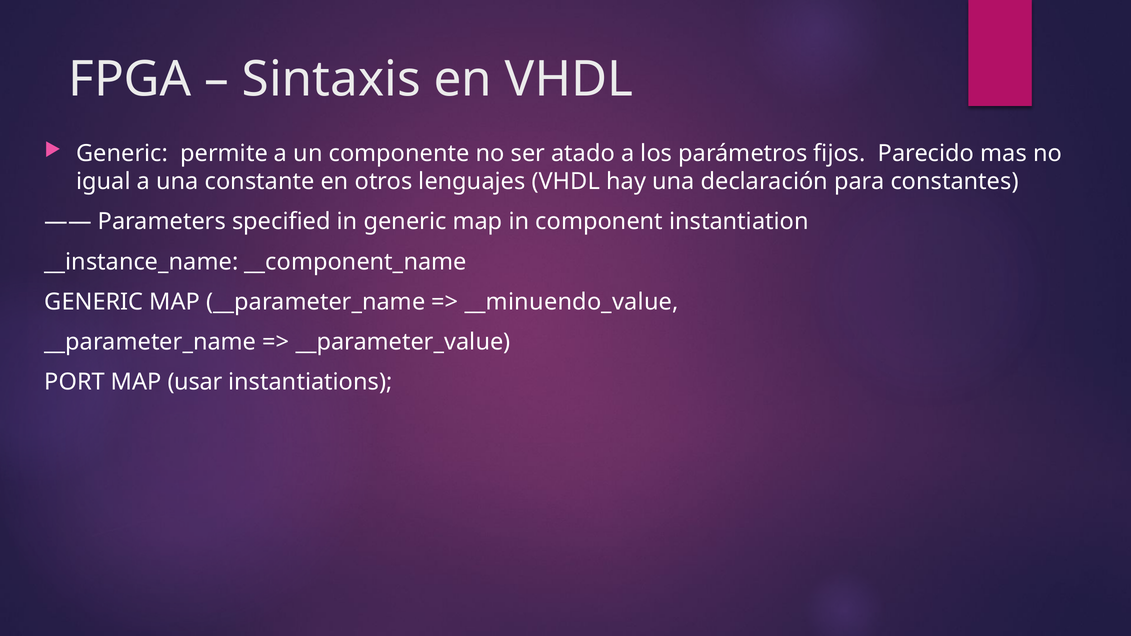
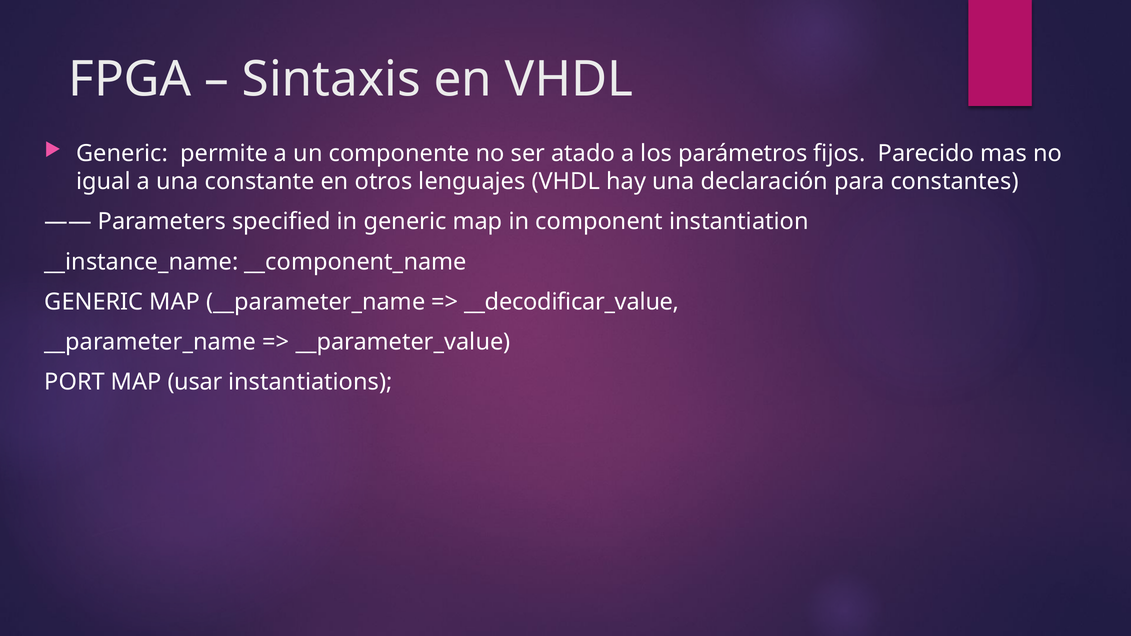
__minuendo_value: __minuendo_value -> __decodificar_value
